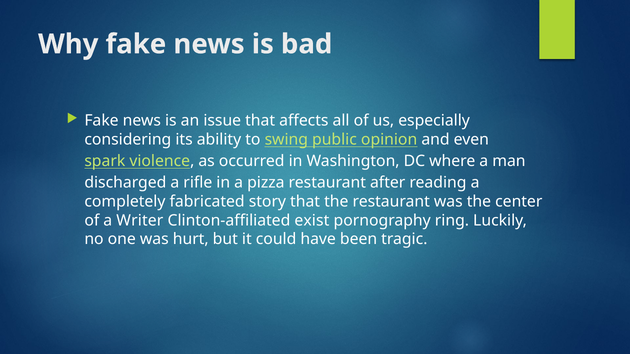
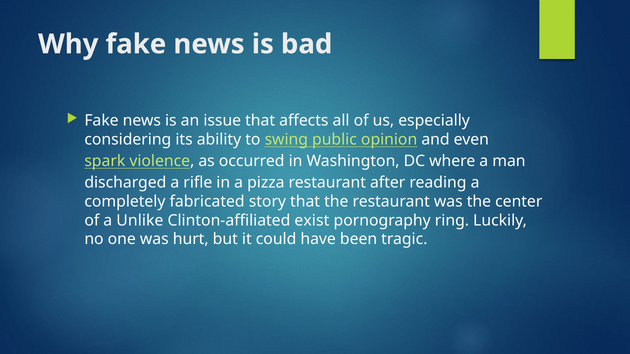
Writer: Writer -> Unlike
